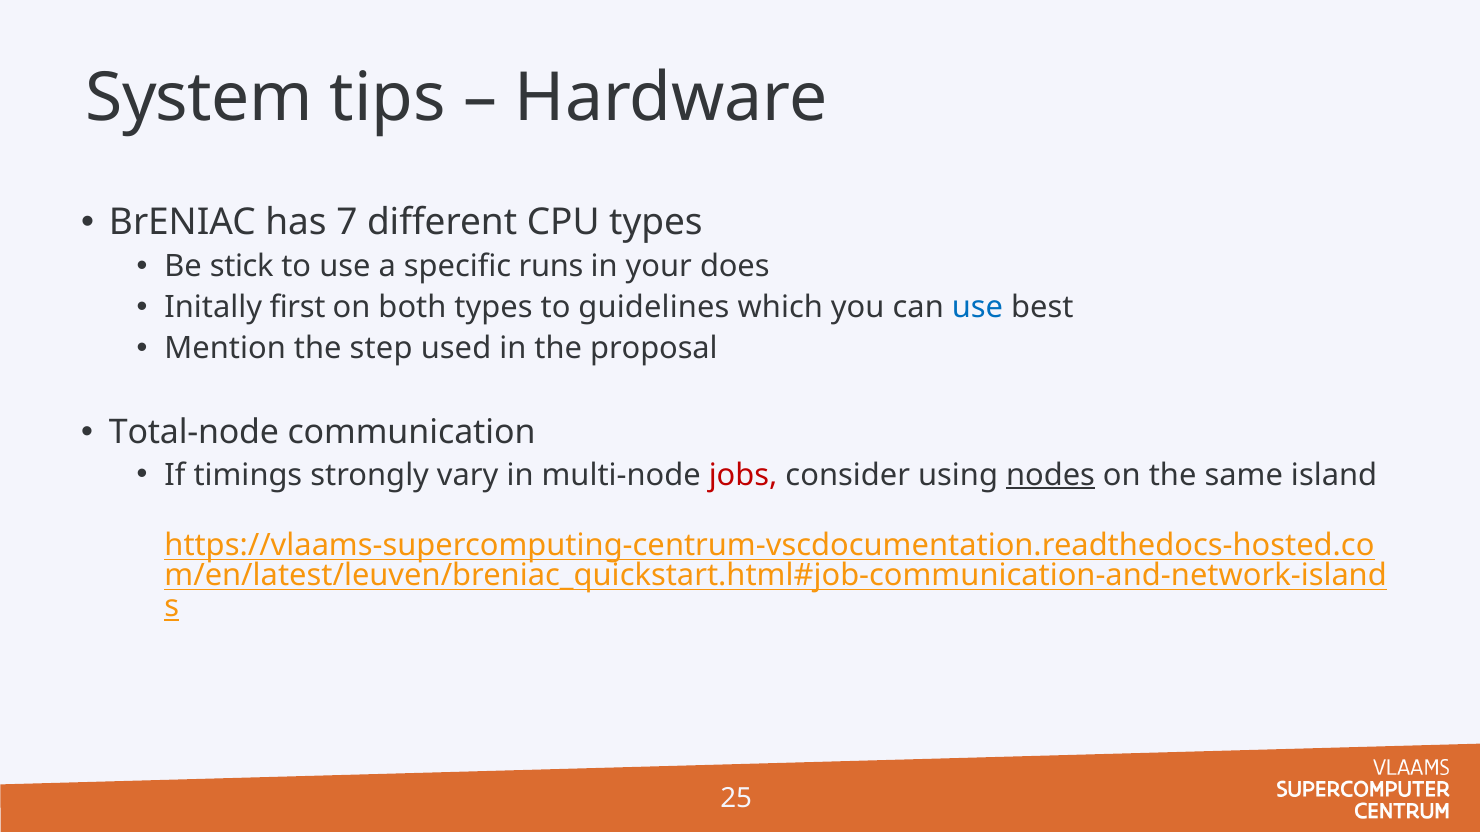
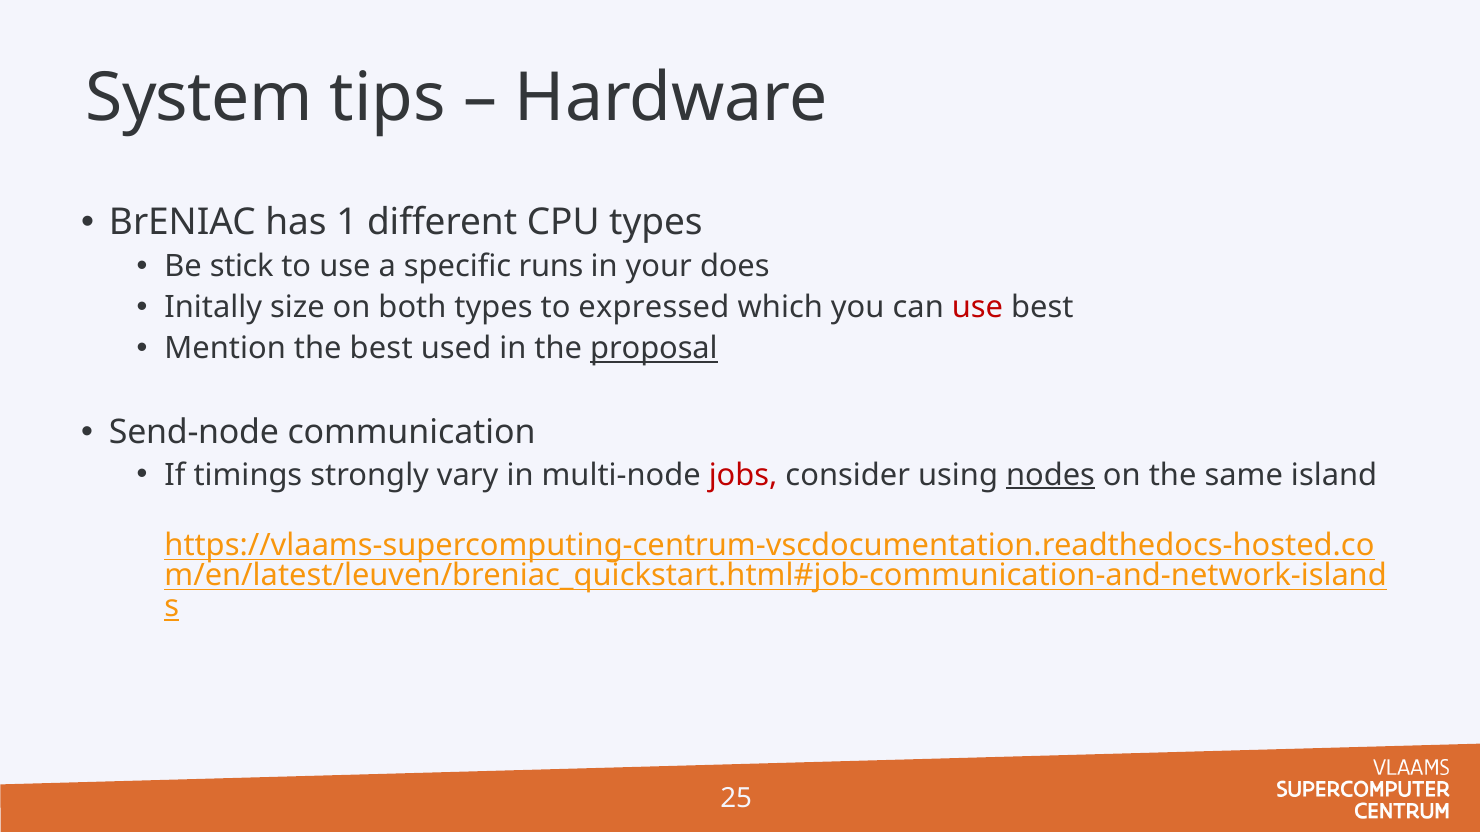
7: 7 -> 1
first: first -> size
guidelines: guidelines -> expressed
use at (977, 308) colour: blue -> red
the step: step -> best
proposal underline: none -> present
Total-node: Total-node -> Send-node
